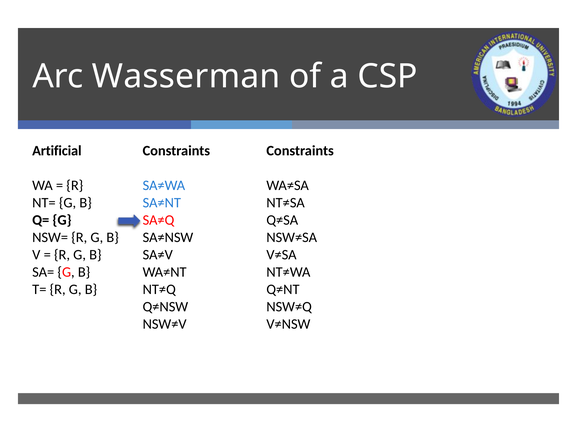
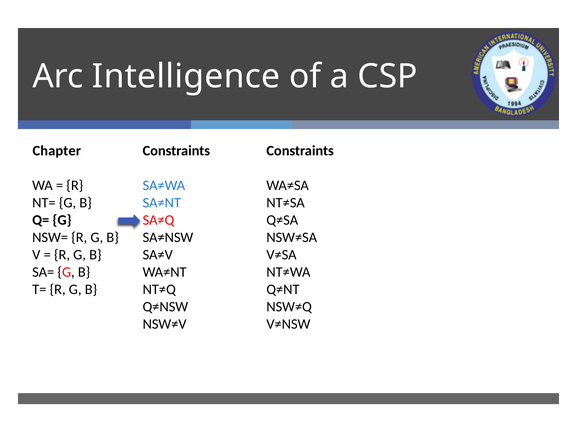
Wasserman: Wasserman -> Intelligence
Artificial: Artificial -> Chapter
